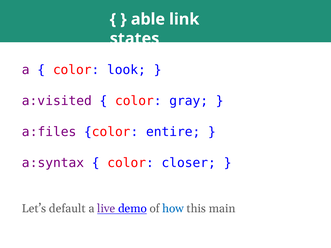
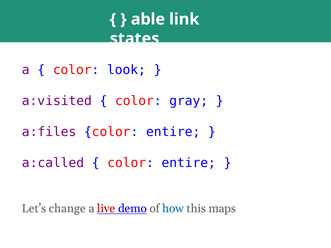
a:syntax: a:syntax -> a:called
closer at (189, 163): closer -> entire
default: default -> change
live colour: purple -> red
main: main -> maps
